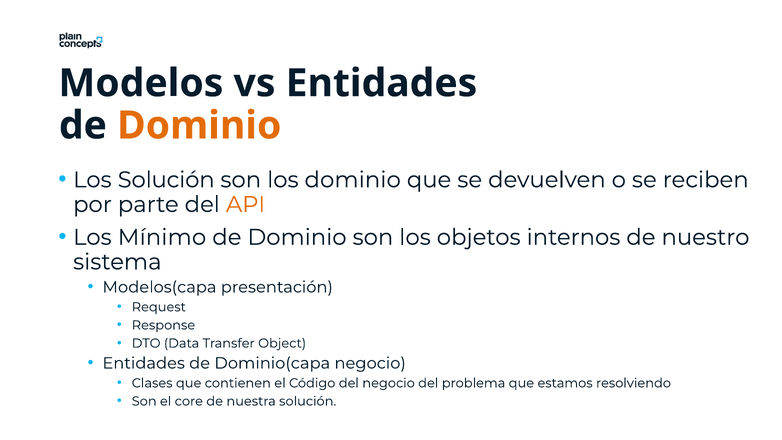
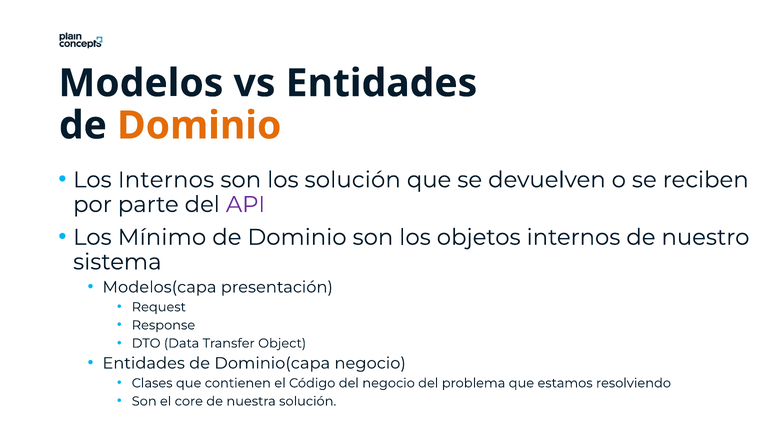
Los Solución: Solución -> Internos
los dominio: dominio -> solución
API colour: orange -> purple
